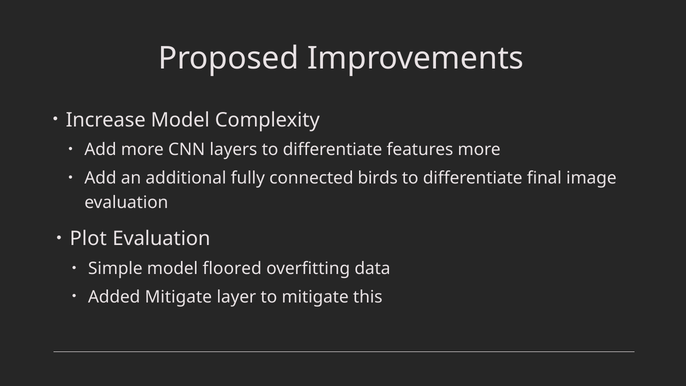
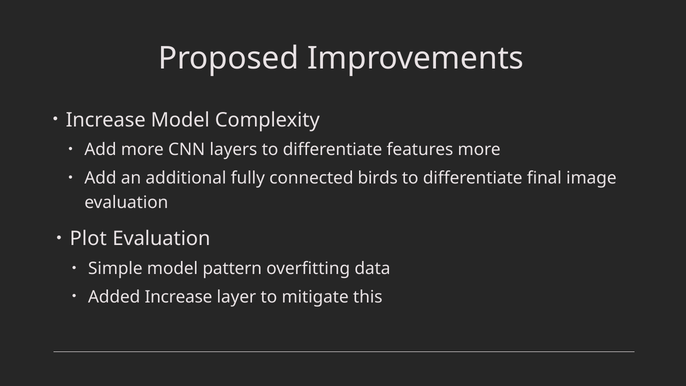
floored: floored -> pattern
Added Mitigate: Mitigate -> Increase
